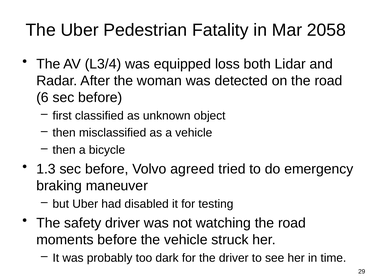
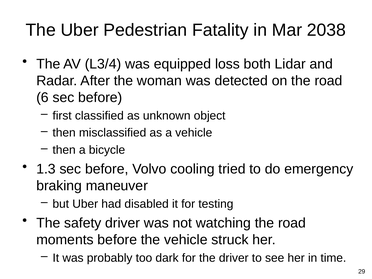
2058: 2058 -> 2038
agreed: agreed -> cooling
